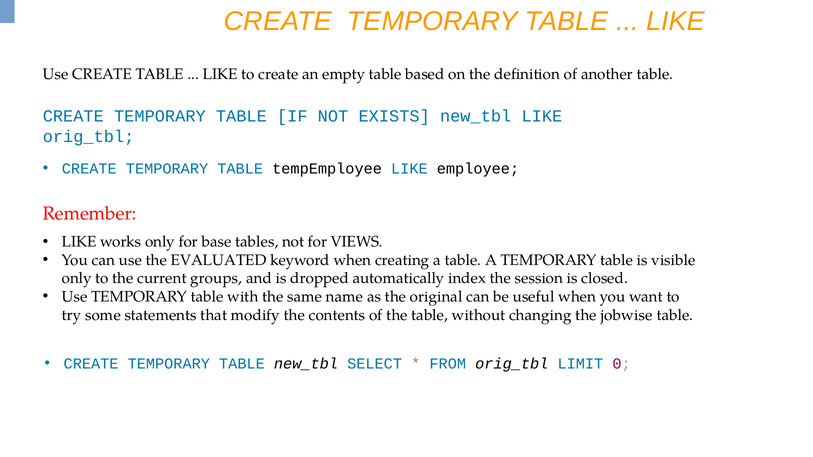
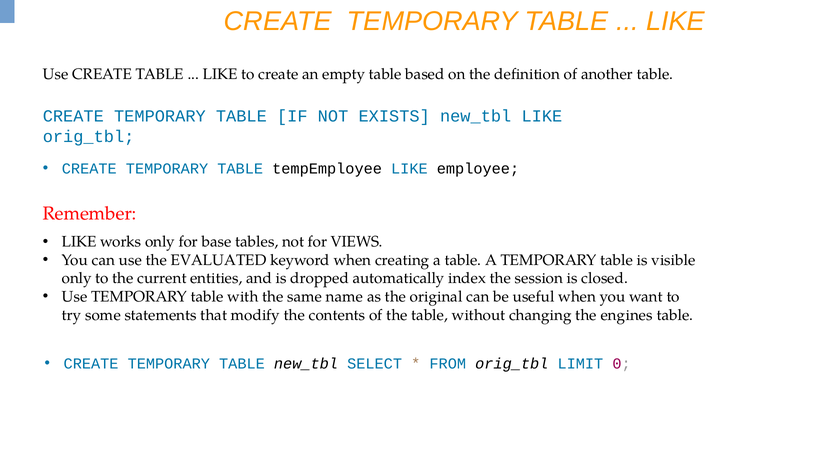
groups: groups -> entities
jobwise: jobwise -> engines
